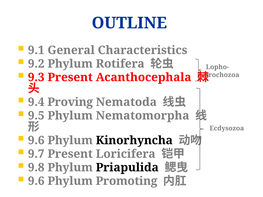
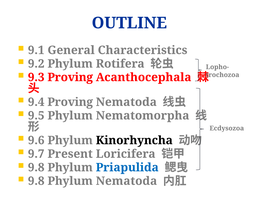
9.3 Present: Present -> Proving
Priapulida colour: black -> blue
9.6 at (36, 181): 9.6 -> 9.8
Phylum Promoting: Promoting -> Nematoda
